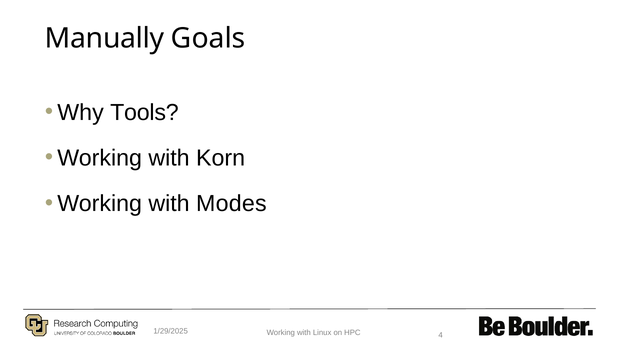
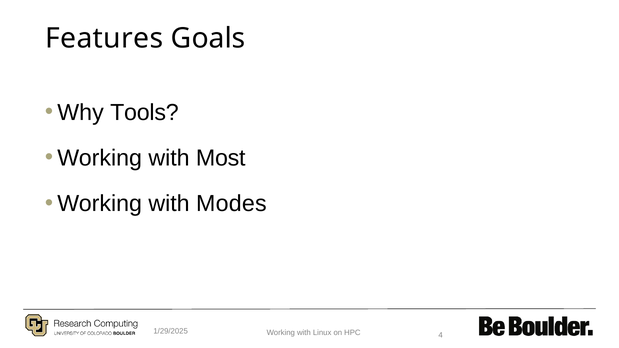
Manually: Manually -> Features
Korn: Korn -> Most
